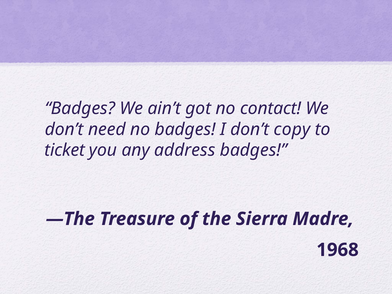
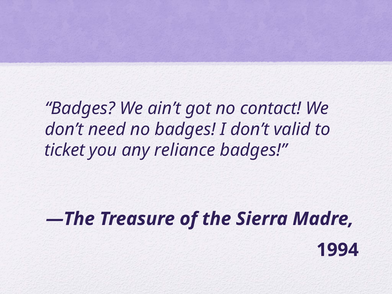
copy: copy -> valid
address: address -> reliance
1968: 1968 -> 1994
